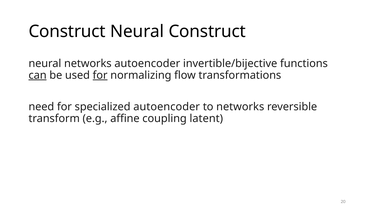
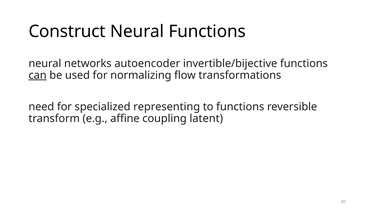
Neural Construct: Construct -> Functions
for at (100, 75) underline: present -> none
specialized autoencoder: autoencoder -> representing
to networks: networks -> functions
